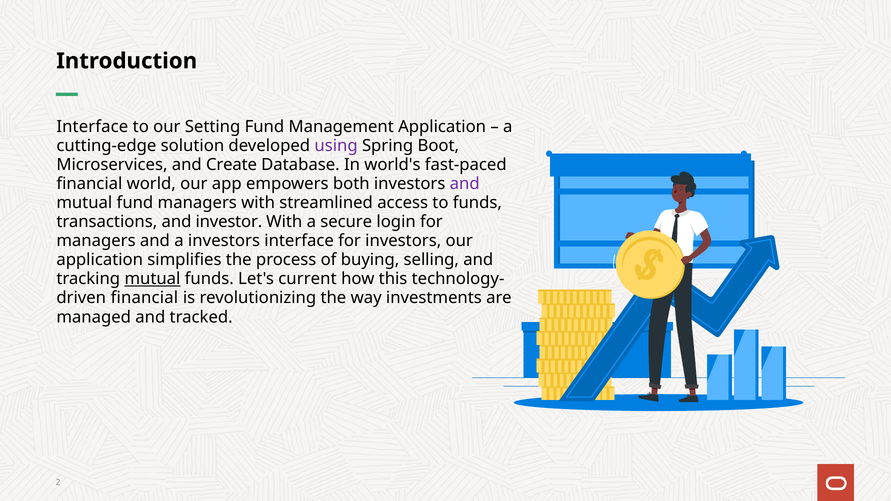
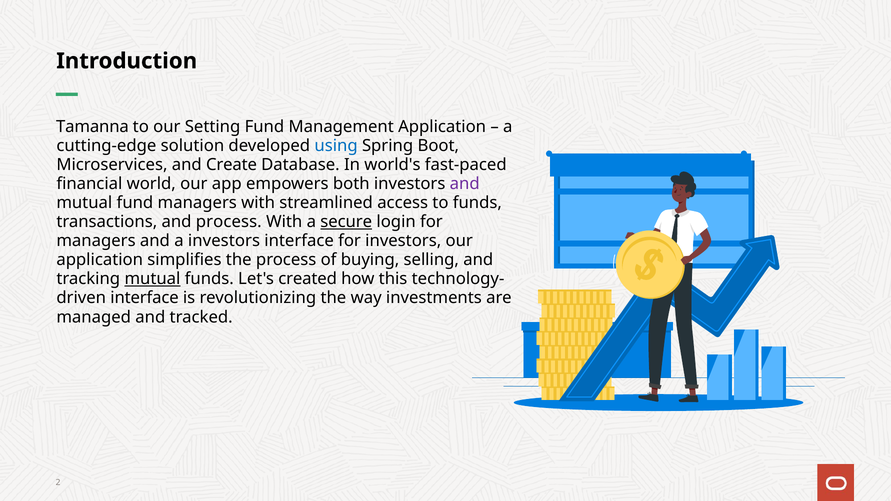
Interface at (92, 127): Interface -> Tamanna
using colour: purple -> blue
and investor: investor -> process
secure underline: none -> present
current: current -> created
financial at (144, 298): financial -> interface
